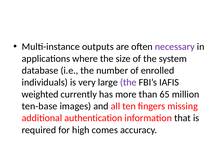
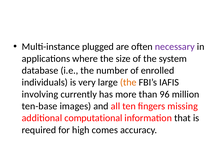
outputs: outputs -> plugged
the at (128, 83) colour: purple -> orange
weighted: weighted -> involving
65: 65 -> 96
authentication: authentication -> computational
